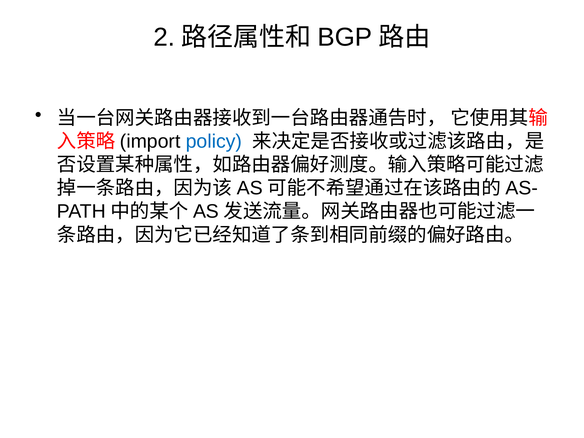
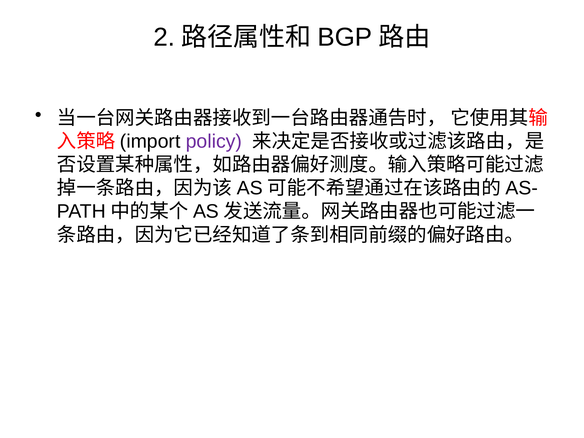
policy colour: blue -> purple
